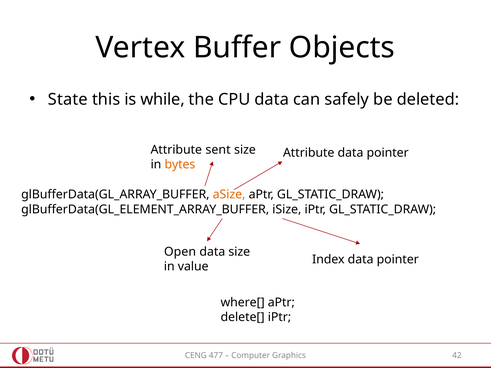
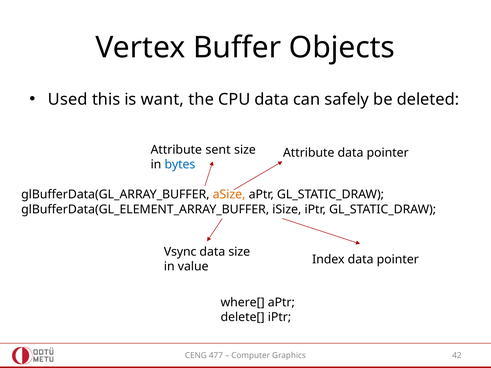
State: State -> Used
while: while -> want
bytes colour: orange -> blue
Open: Open -> Vsync
